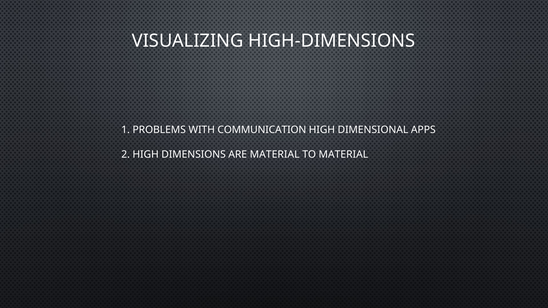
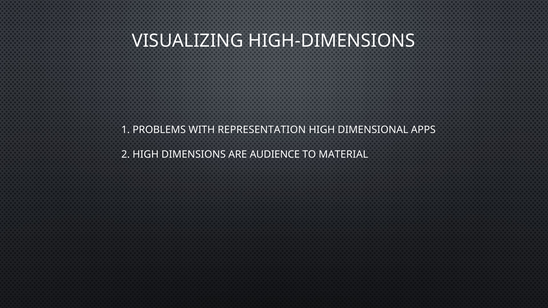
COMMUNICATION: COMMUNICATION -> REPRESENTATION
ARE MATERIAL: MATERIAL -> AUDIENCE
